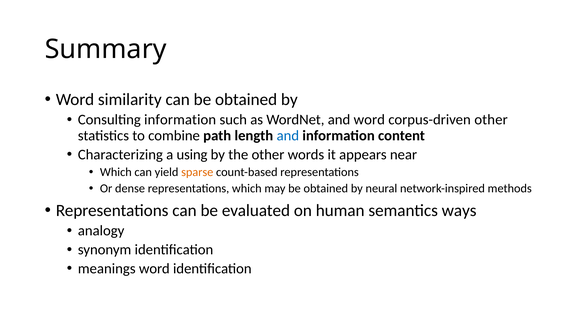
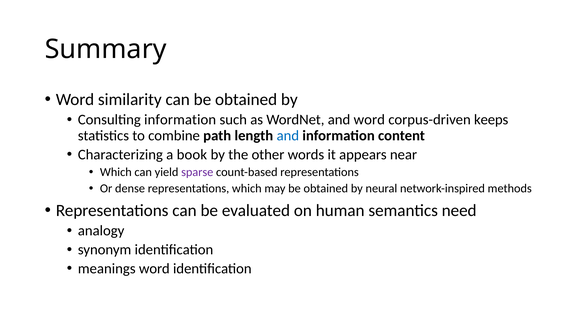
corpus-driven other: other -> keeps
using: using -> book
sparse colour: orange -> purple
ways: ways -> need
